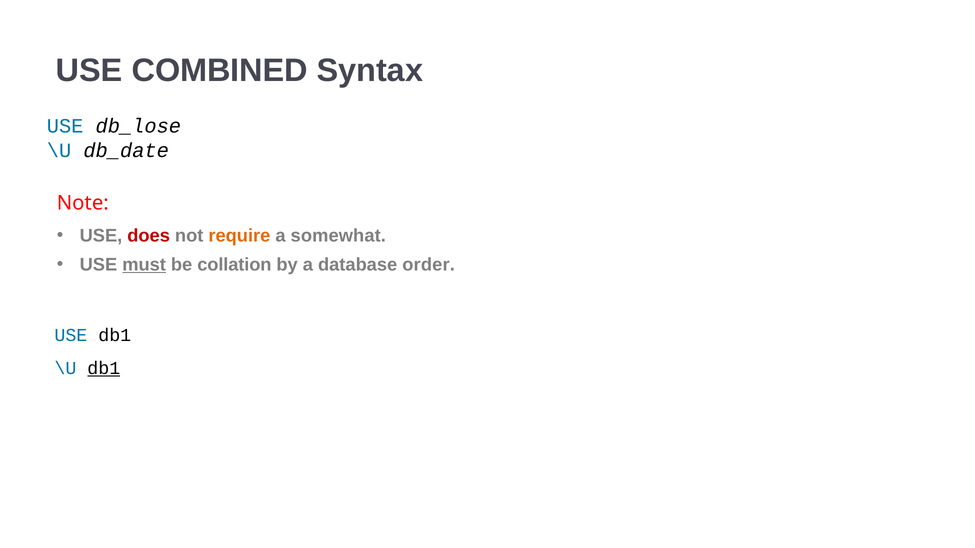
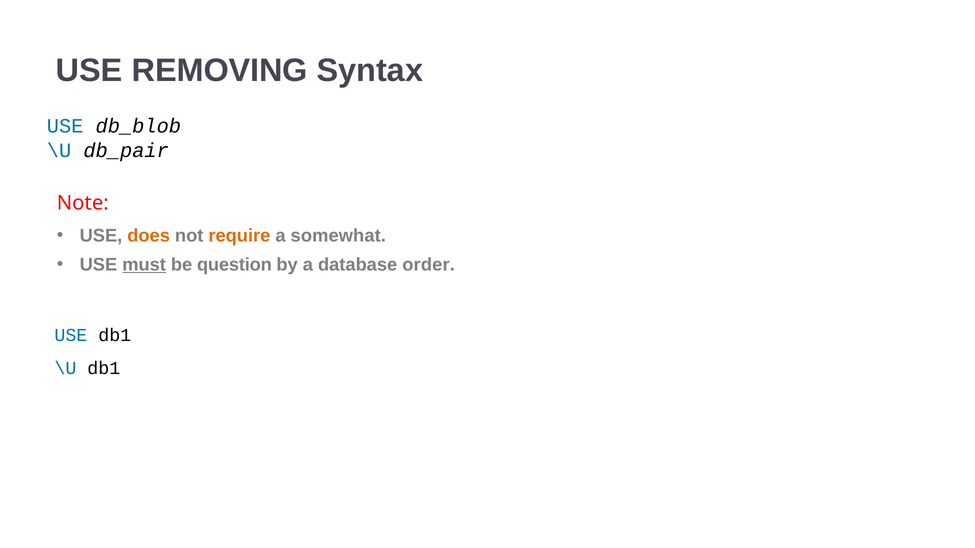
COMBINED: COMBINED -> REMOVING
db_lose: db_lose -> db_blob
db_date: db_date -> db_pair
does colour: red -> orange
collation: collation -> question
db1 at (104, 368) underline: present -> none
